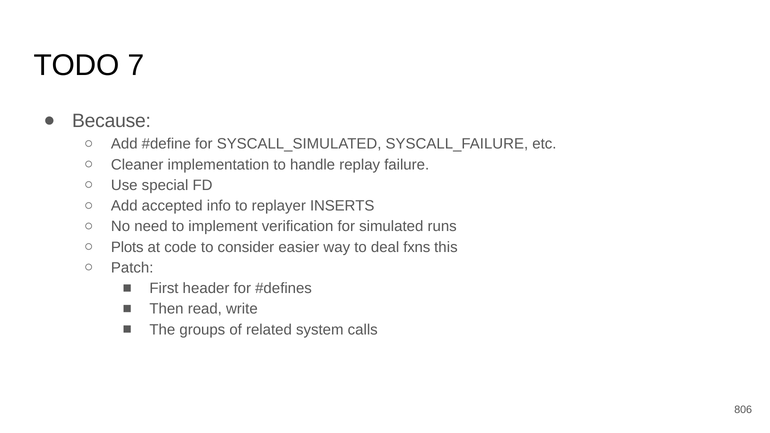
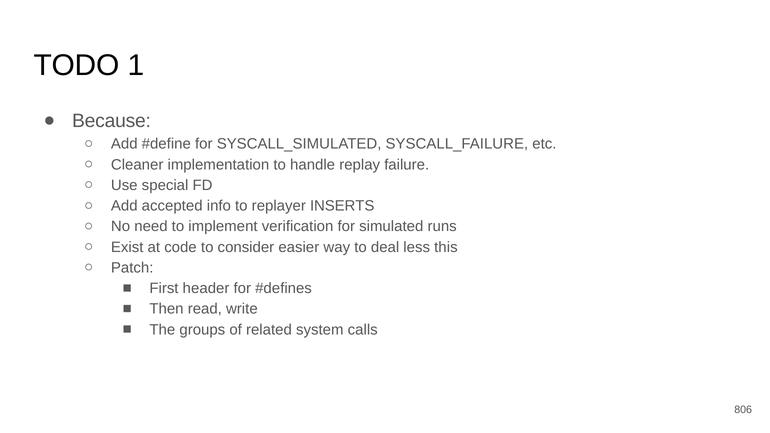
7: 7 -> 1
Plots: Plots -> Exist
fxns: fxns -> less
